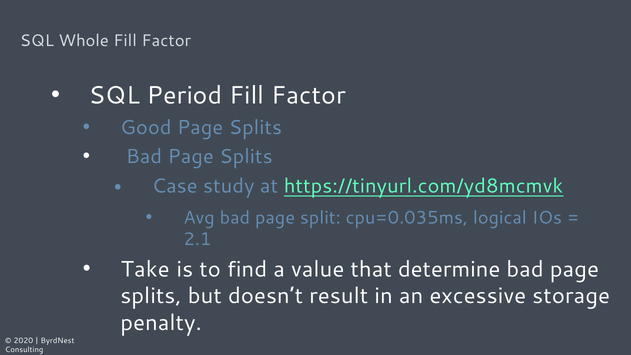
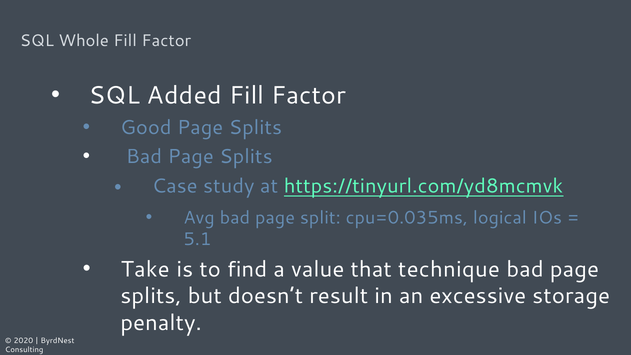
Period: Period -> Added
2.1: 2.1 -> 5.1
determine: determine -> technique
